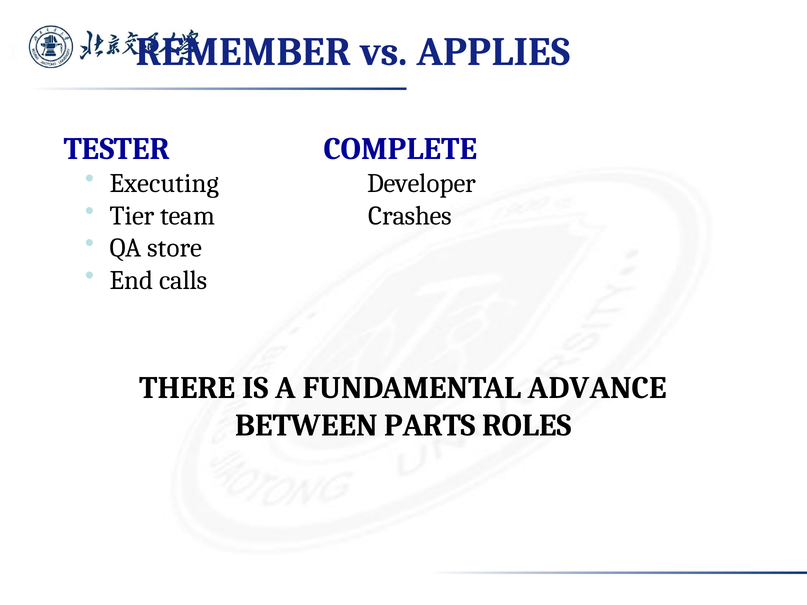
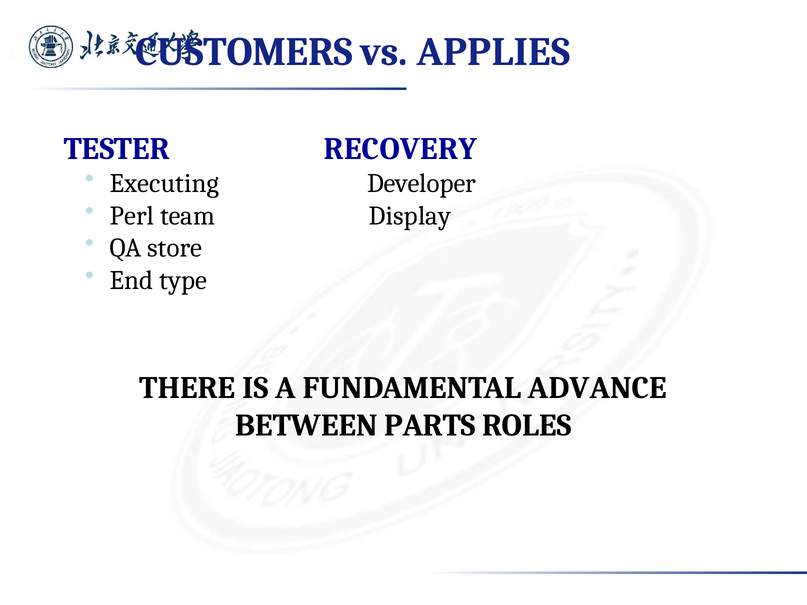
REMEMBER: REMEMBER -> CUSTOMERS
COMPLETE: COMPLETE -> RECOVERY
Tier: Tier -> Perl
Crashes: Crashes -> Display
calls: calls -> type
